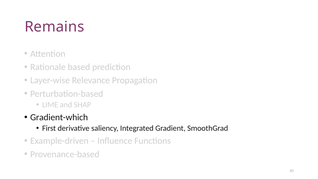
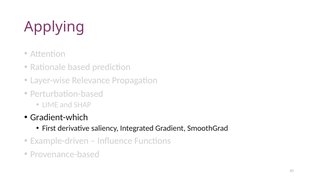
Remains: Remains -> Applying
